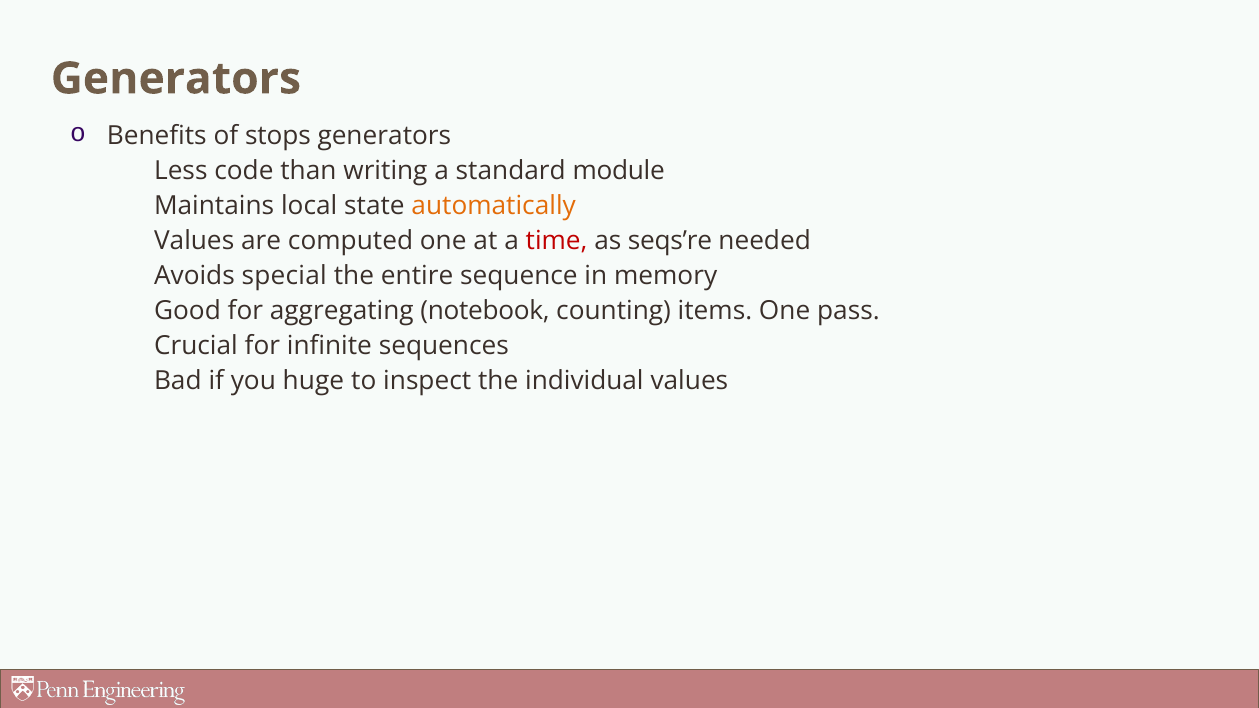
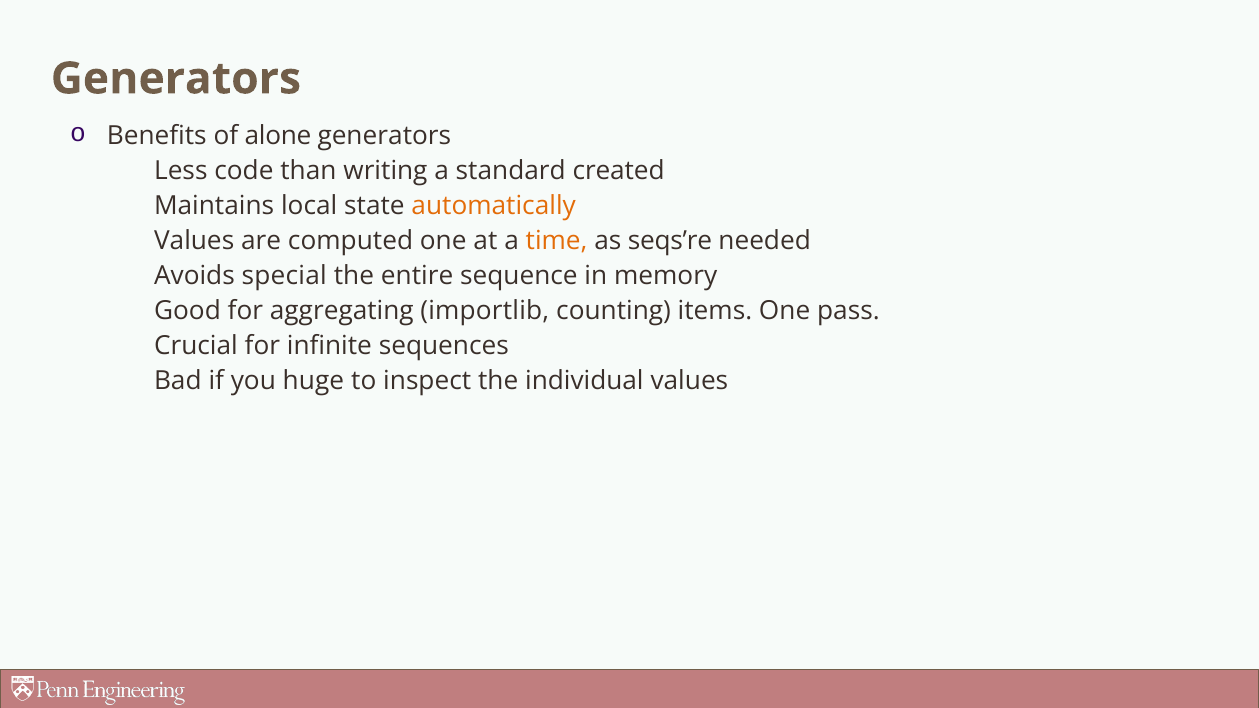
stops: stops -> alone
module: module -> created
time colour: red -> orange
notebook: notebook -> importlib
